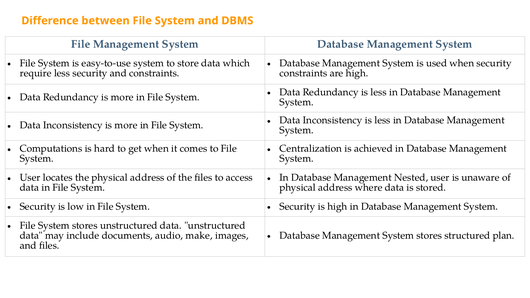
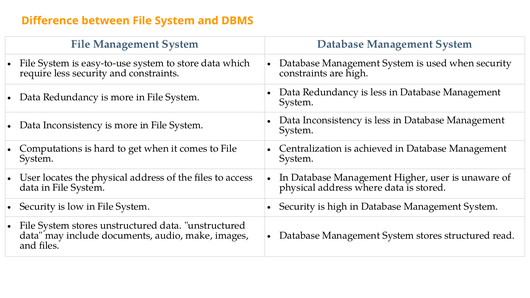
Nested: Nested -> Higher
plan: plan -> read
